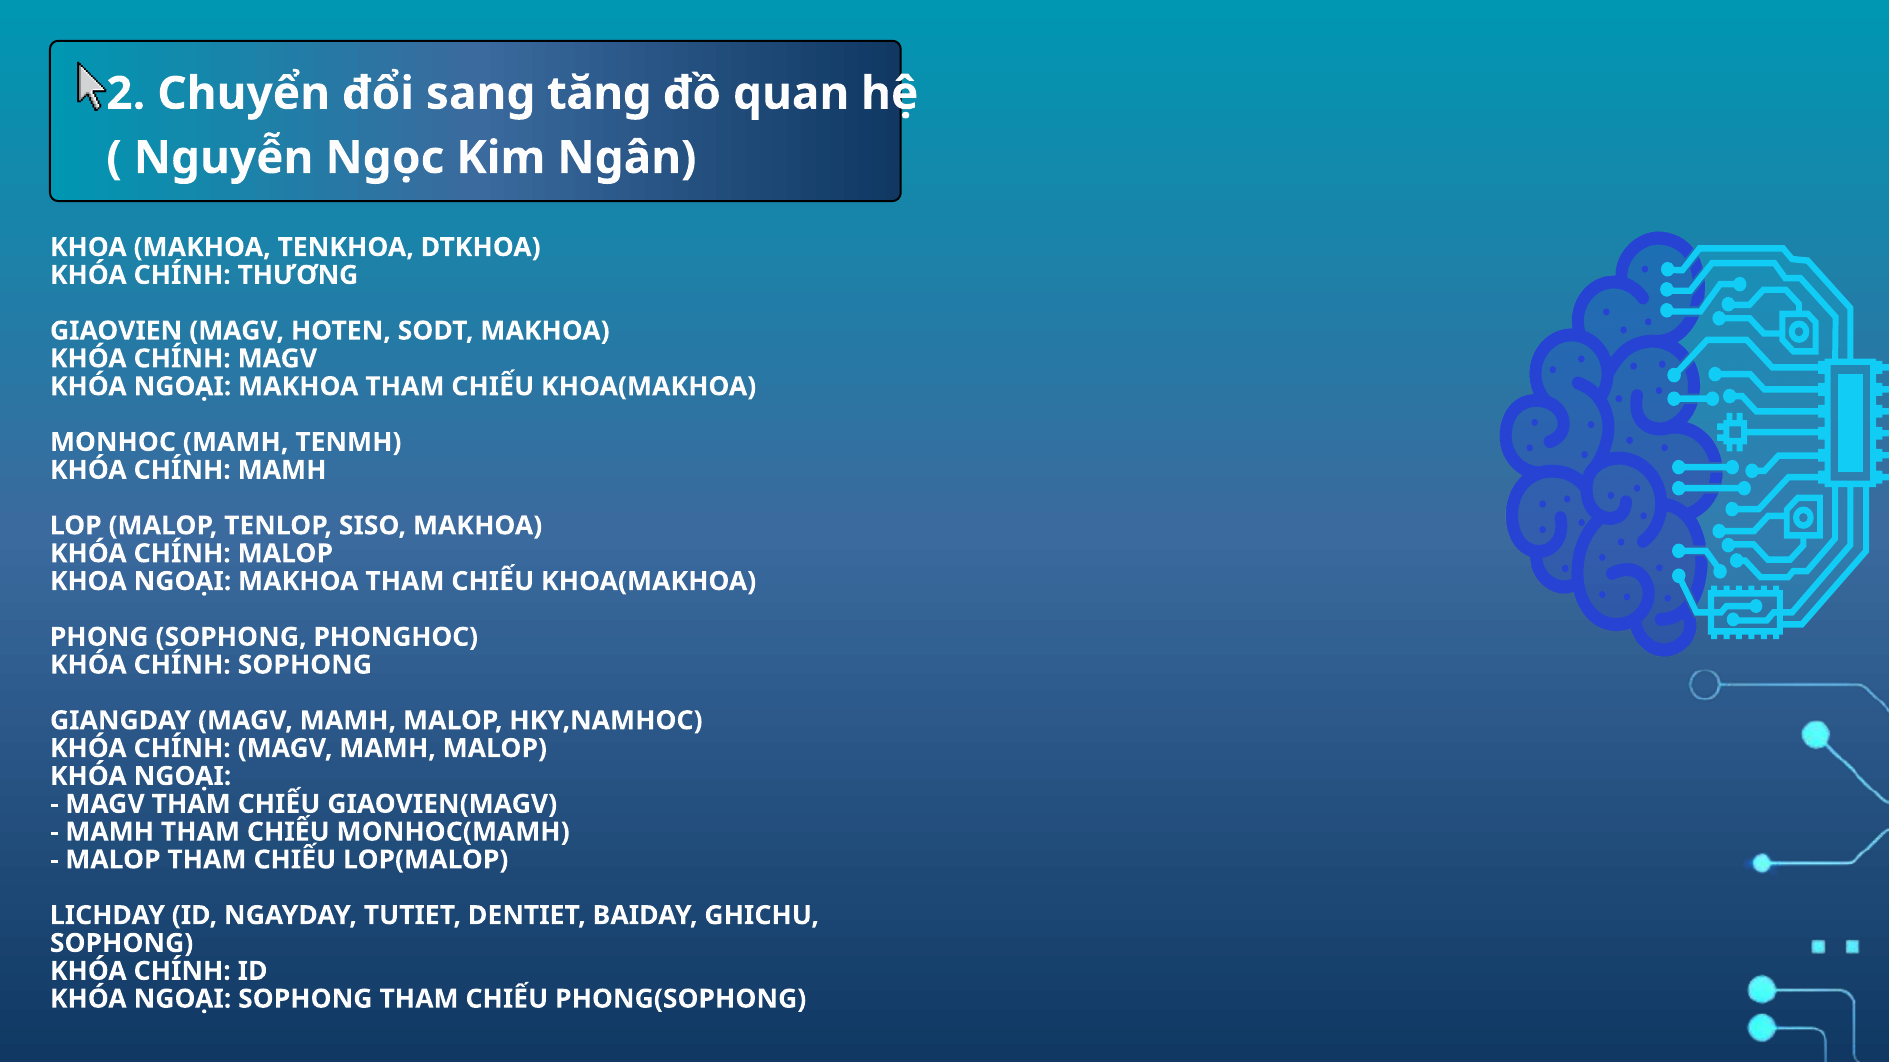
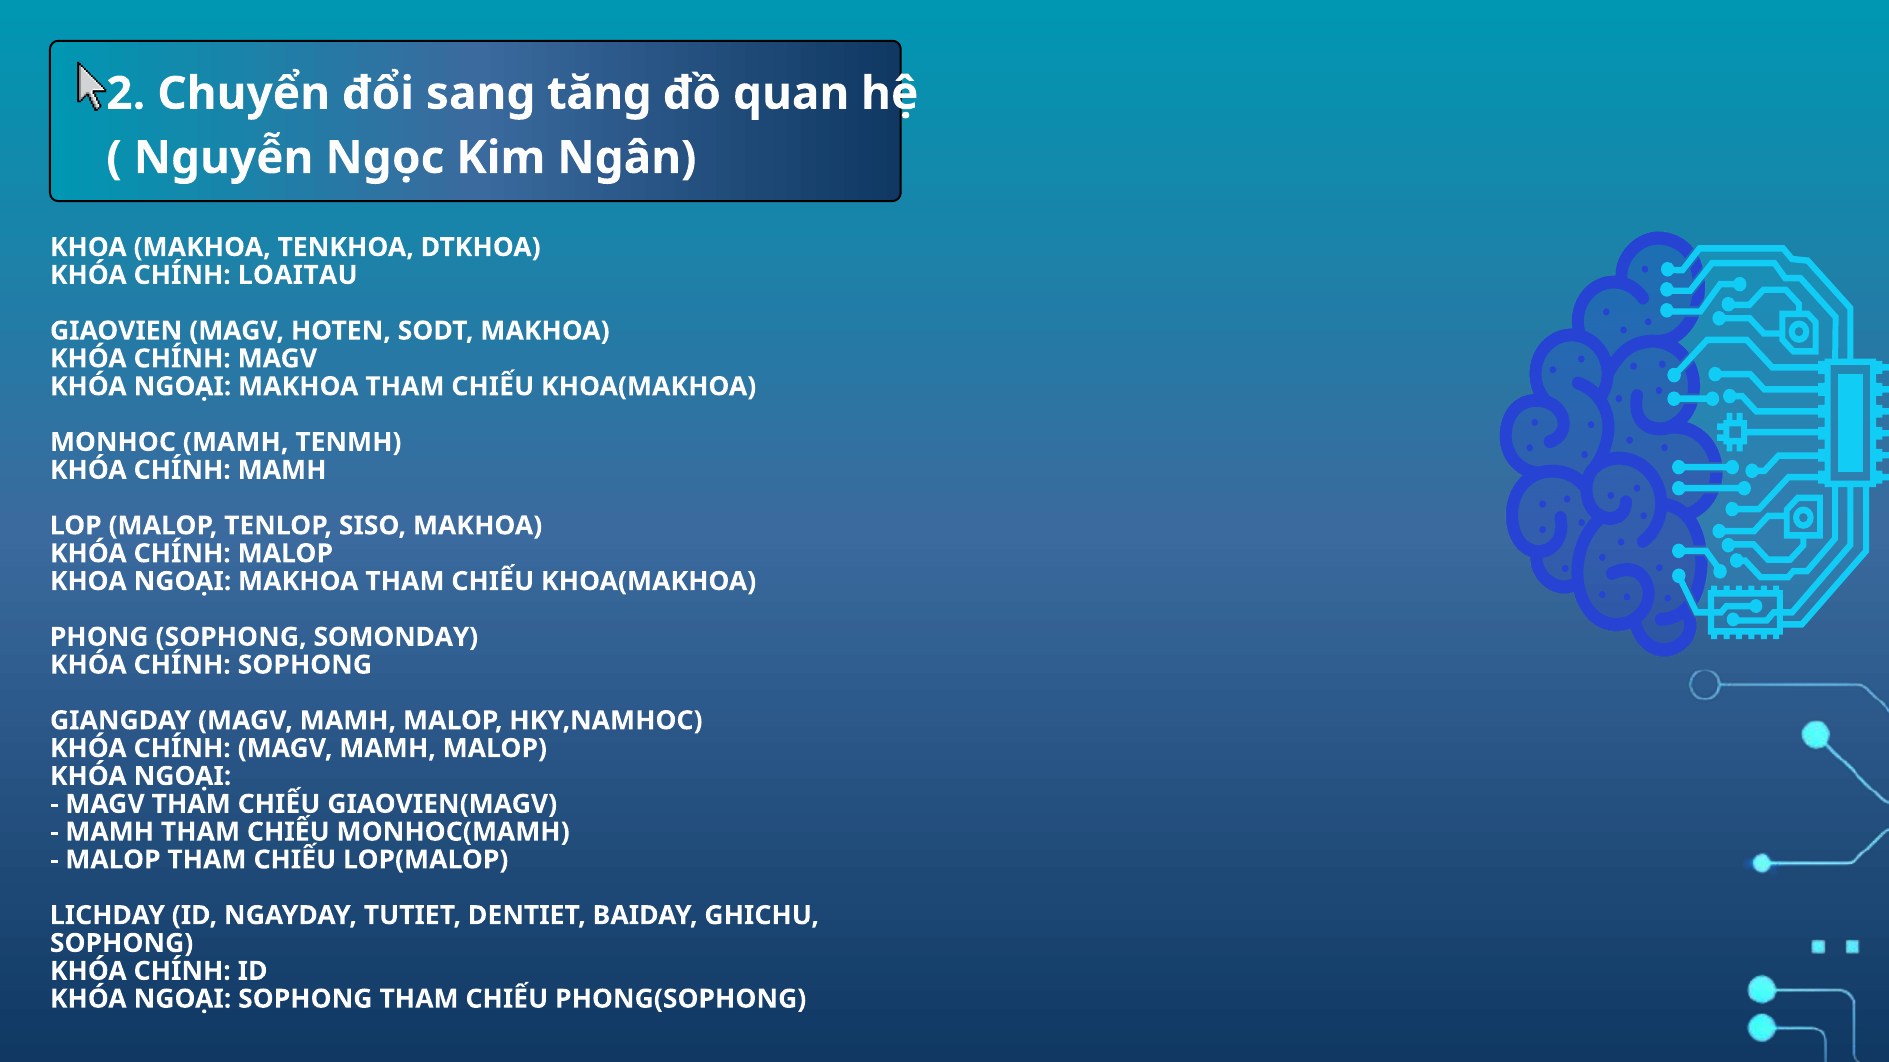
THƯƠNG: THƯƠNG -> LOAITAU
PHONGHOC: PHONGHOC -> SOMONDAY
